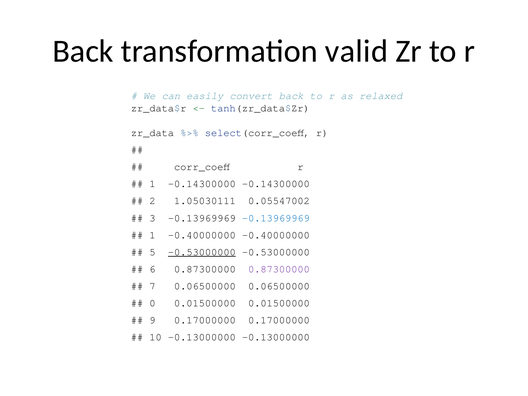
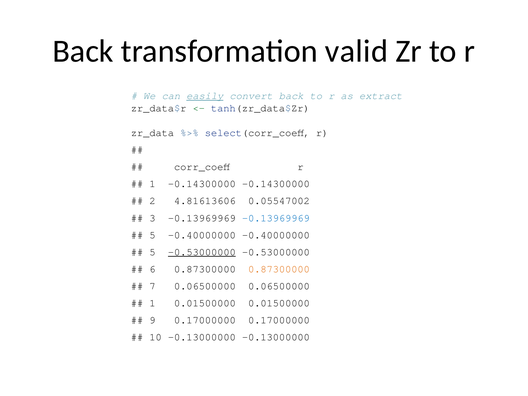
easily underline: none -> present
relaxed: relaxed -> extract
1.05030111: 1.05030111 -> 4.81613606
1 at (152, 235): 1 -> 5
0.87300000 at (279, 269) colour: purple -> orange
0 at (152, 303): 0 -> 1
